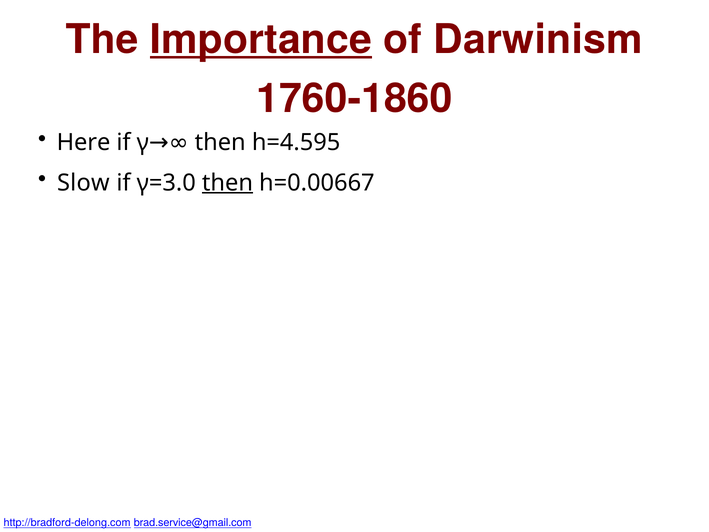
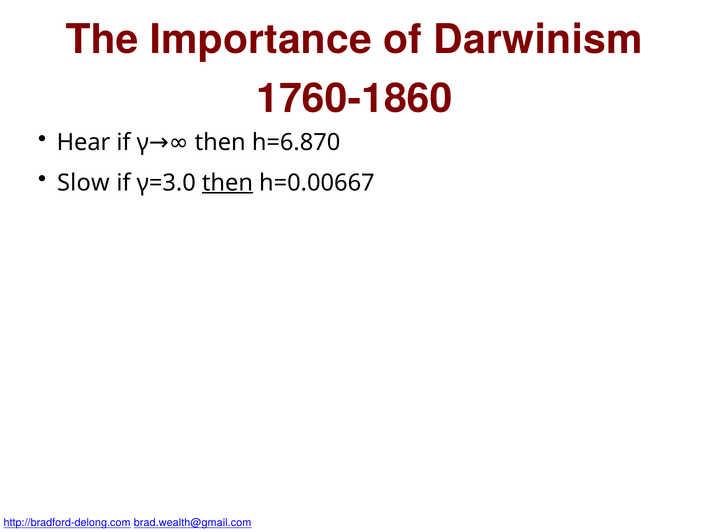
Importance underline: present -> none
Here: Here -> Hear
h=4.595: h=4.595 -> h=6.870
brad.service@gmail.com: brad.service@gmail.com -> brad.wealth@gmail.com
